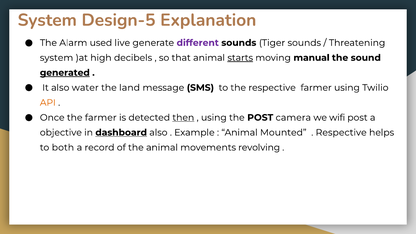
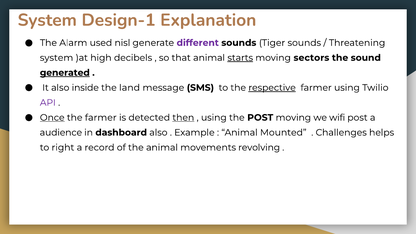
Design-5: Design-5 -> Design-1
live: live -> nisl
manual: manual -> sectors
water: water -> inside
respective at (272, 88) underline: none -> present
API colour: orange -> purple
Once underline: none -> present
POST camera: camera -> moving
objective: objective -> audience
dashboard underline: present -> none
Respective at (341, 133): Respective -> Challenges
both: both -> right
